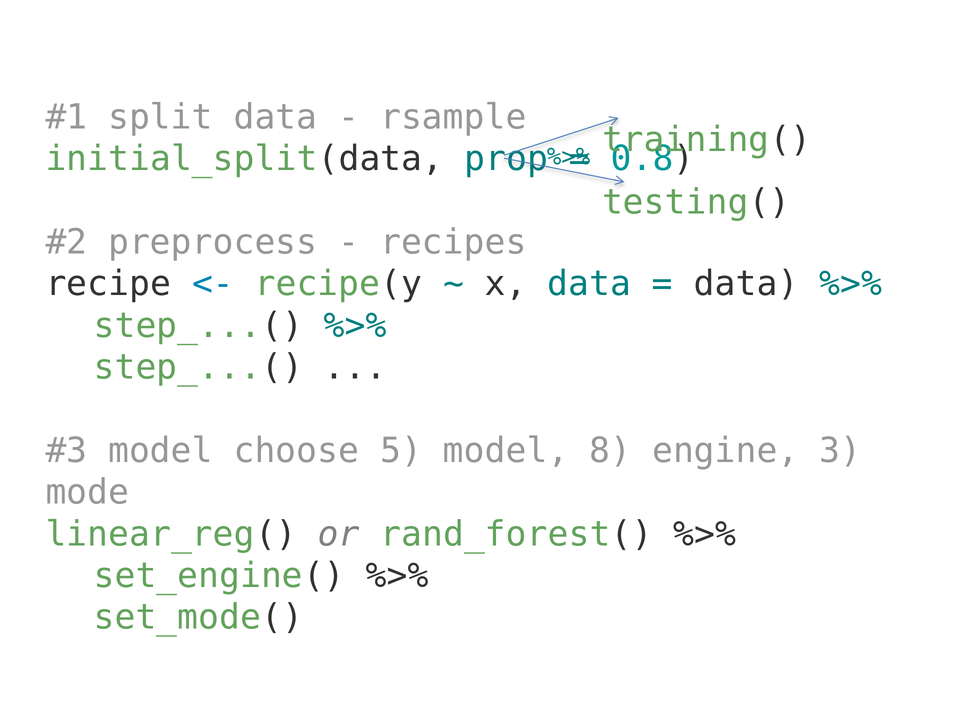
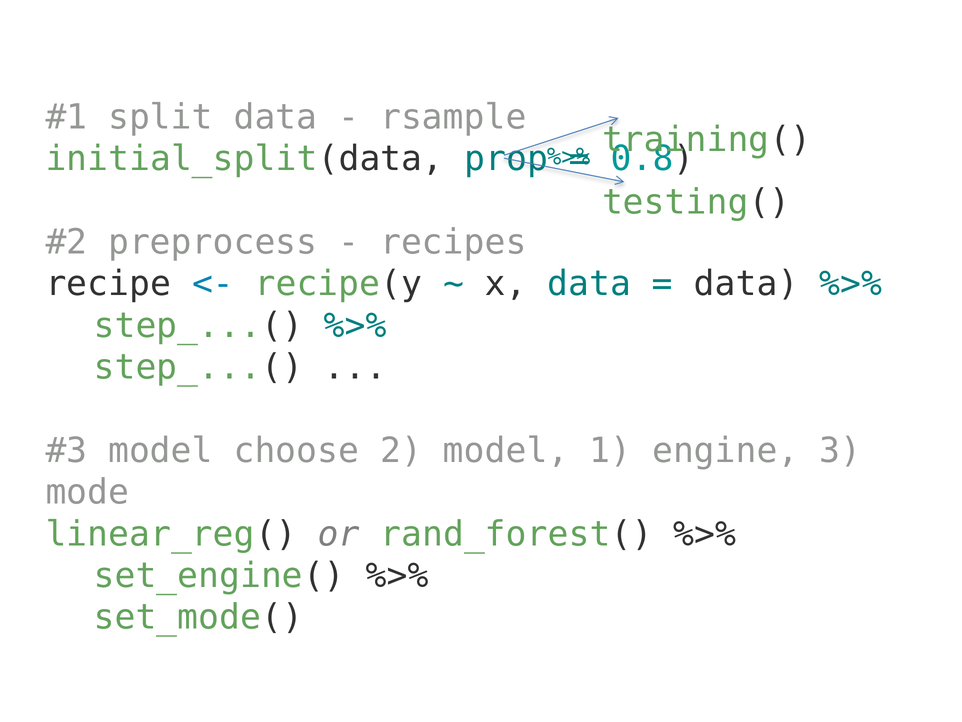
5: 5 -> 2
8: 8 -> 1
